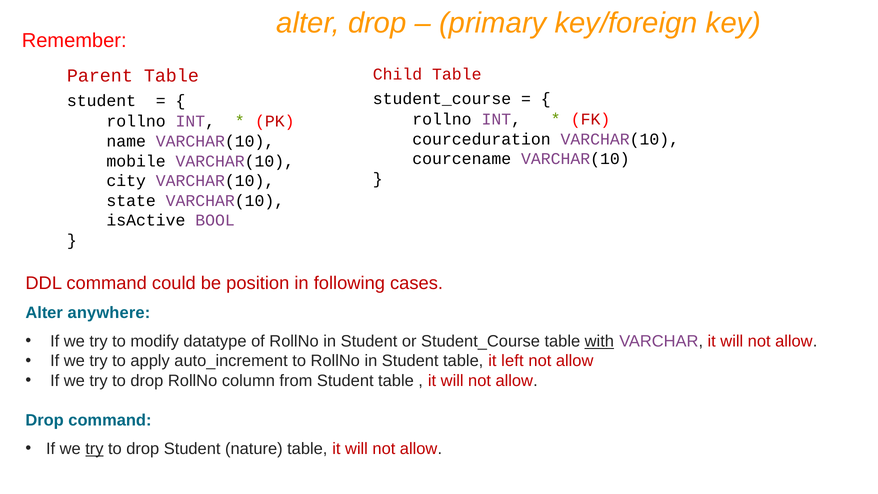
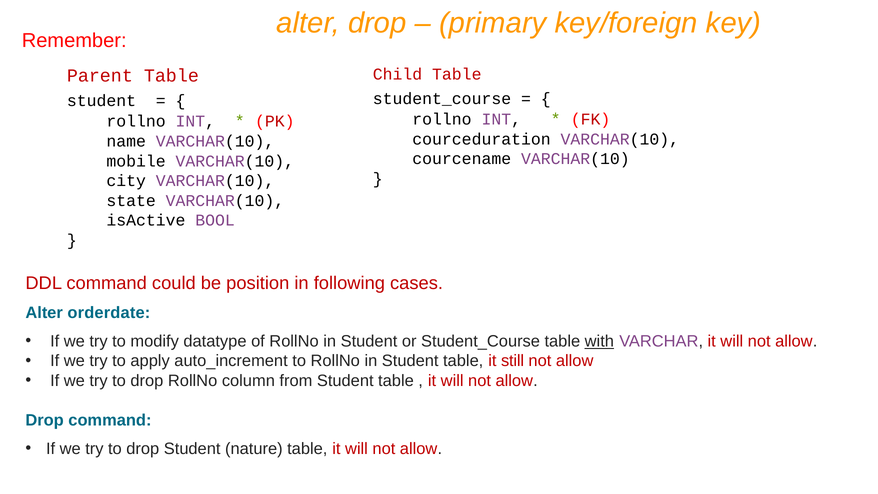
anywhere: anywhere -> orderdate
left: left -> still
try at (94, 449) underline: present -> none
